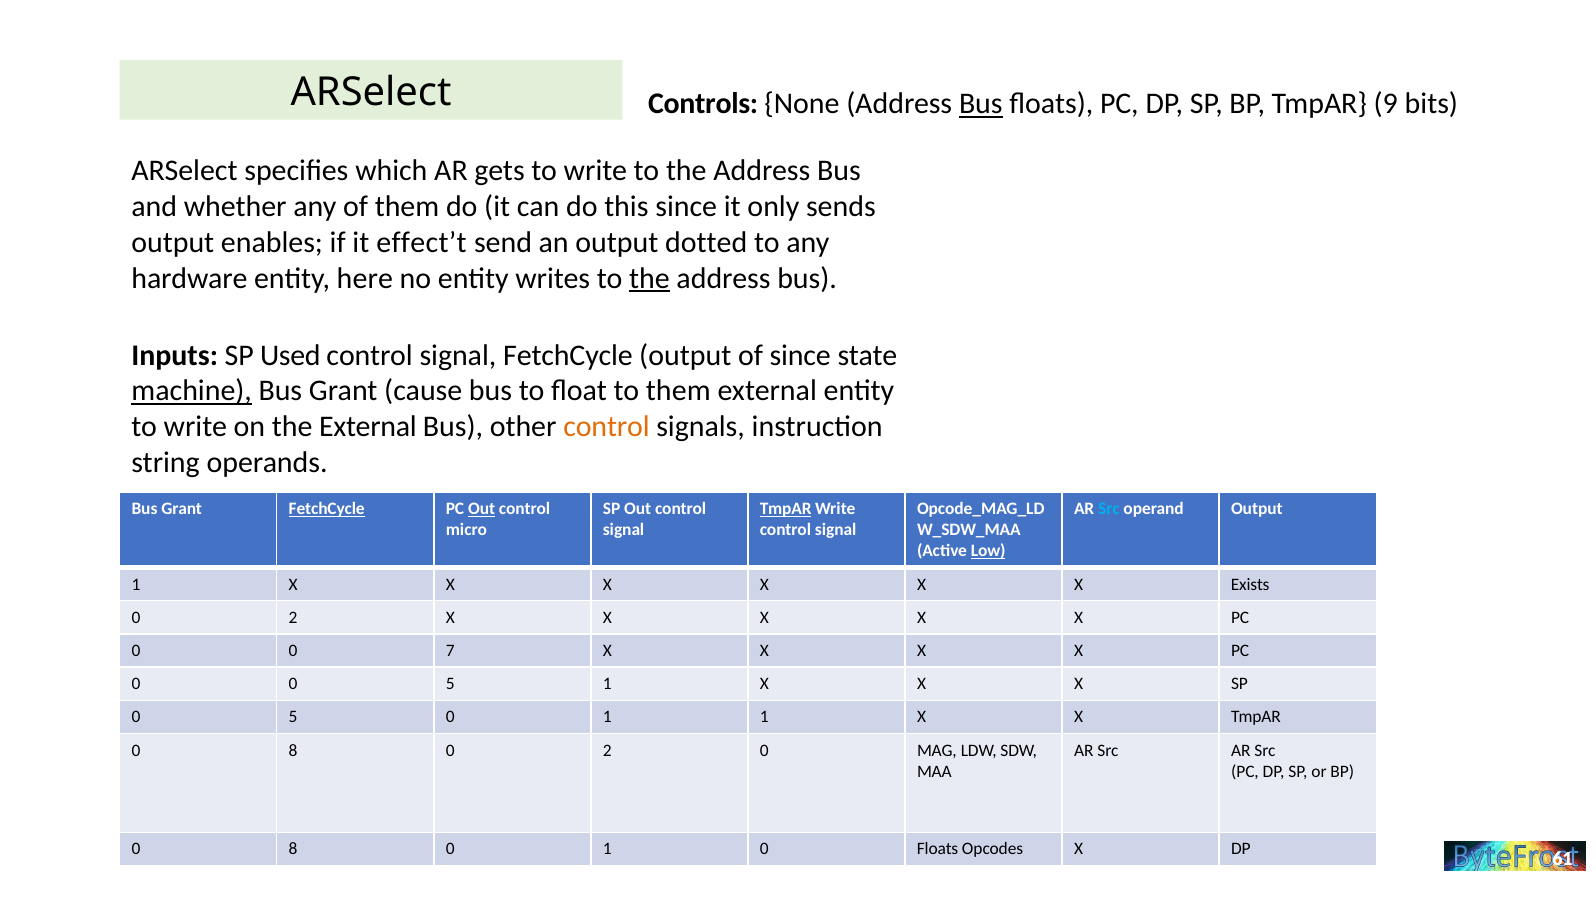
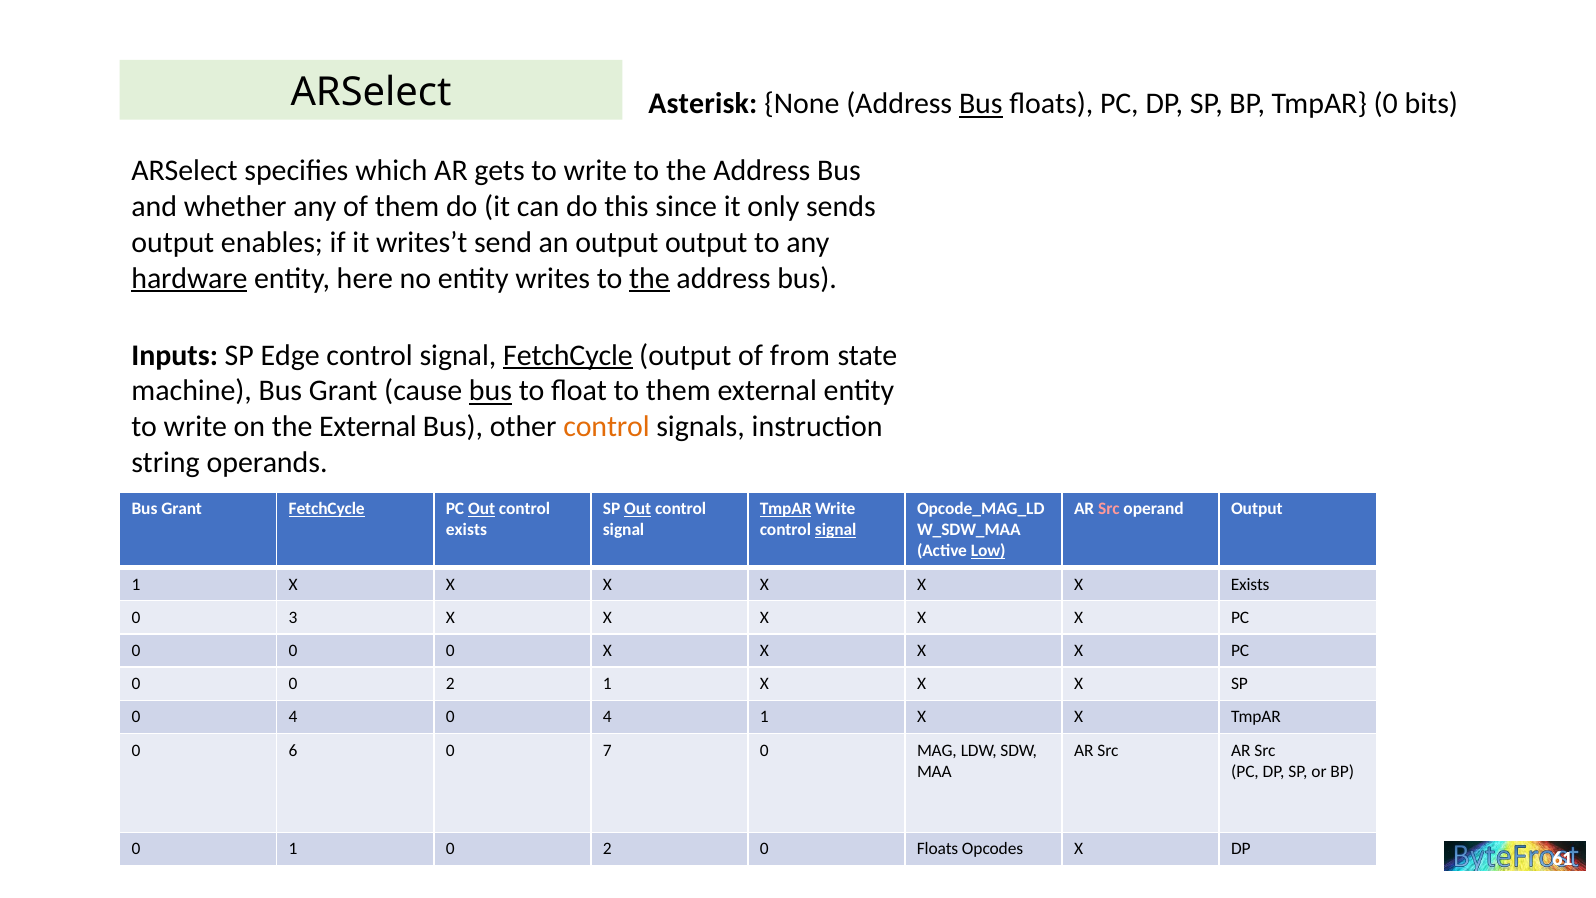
Controls: Controls -> Asterisk
BP TmpAR 9: 9 -> 0
effect’t: effect’t -> writes’t
output dotted: dotted -> output
hardware underline: none -> present
Used: Used -> Edge
FetchCycle at (568, 355) underline: none -> present
of since: since -> from
machine underline: present -> none
bus at (491, 391) underline: none -> present
Out at (638, 509) underline: none -> present
Src at (1109, 509) colour: light blue -> pink
micro at (466, 530): micro -> exists
signal at (836, 530) underline: none -> present
2 at (293, 617): 2 -> 3
0 0 7: 7 -> 0
0 0 5: 5 -> 2
5 at (293, 717): 5 -> 4
1 at (607, 717): 1 -> 4
8 at (293, 750): 8 -> 6
2 at (607, 750): 2 -> 7
8 at (293, 849): 8 -> 1
1 at (607, 849): 1 -> 2
